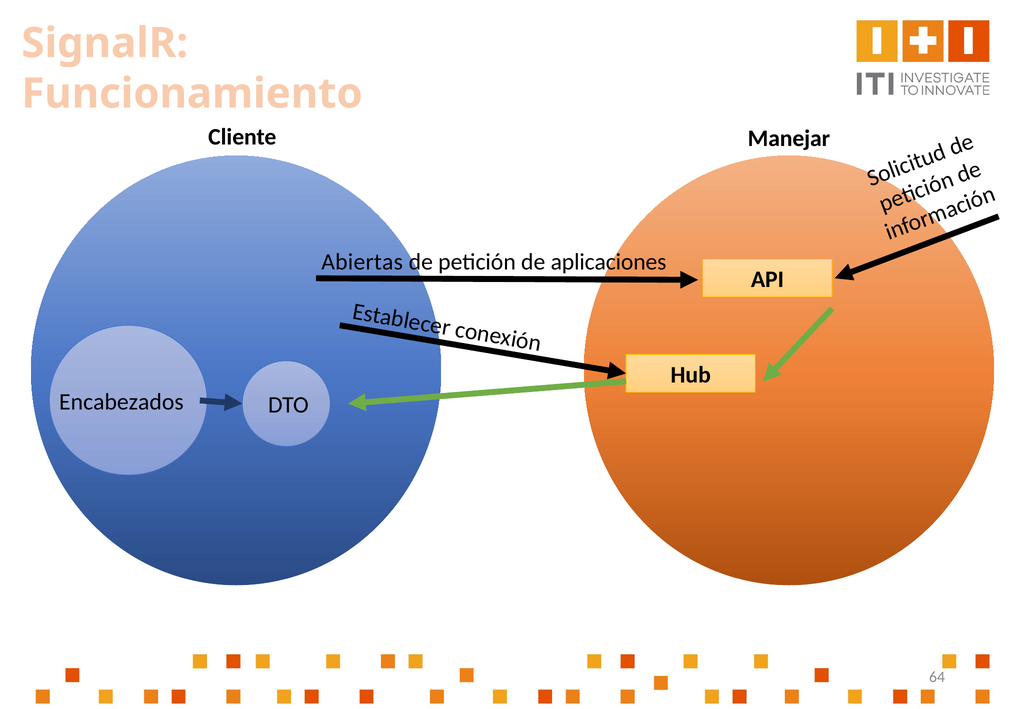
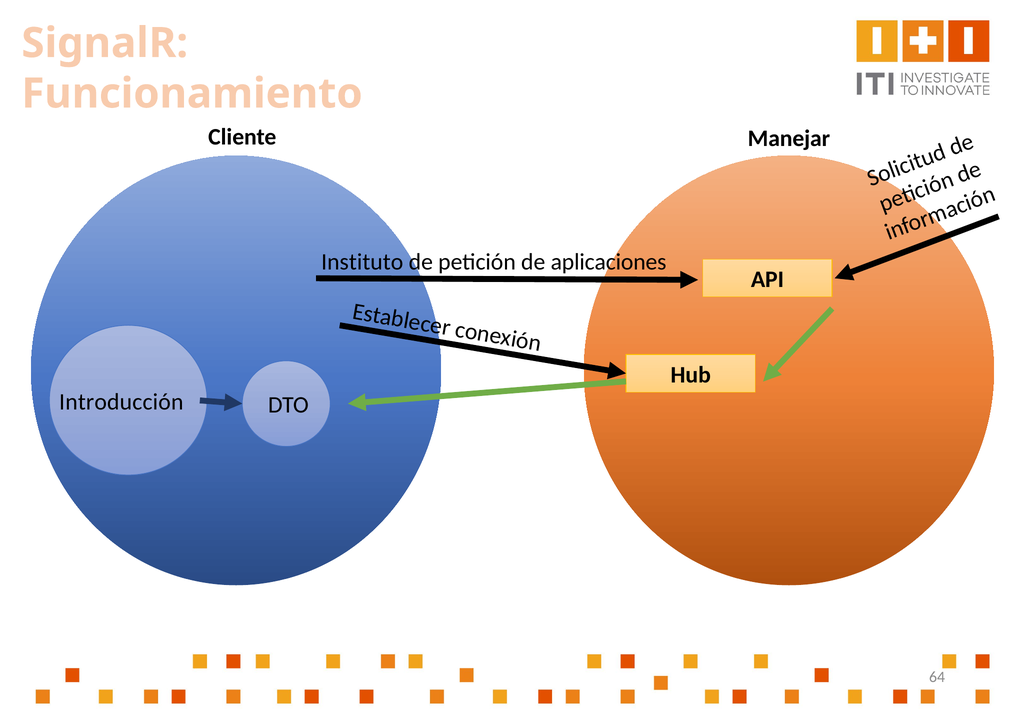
Abiertas: Abiertas -> Instituto
Encabezados: Encabezados -> Introducción
